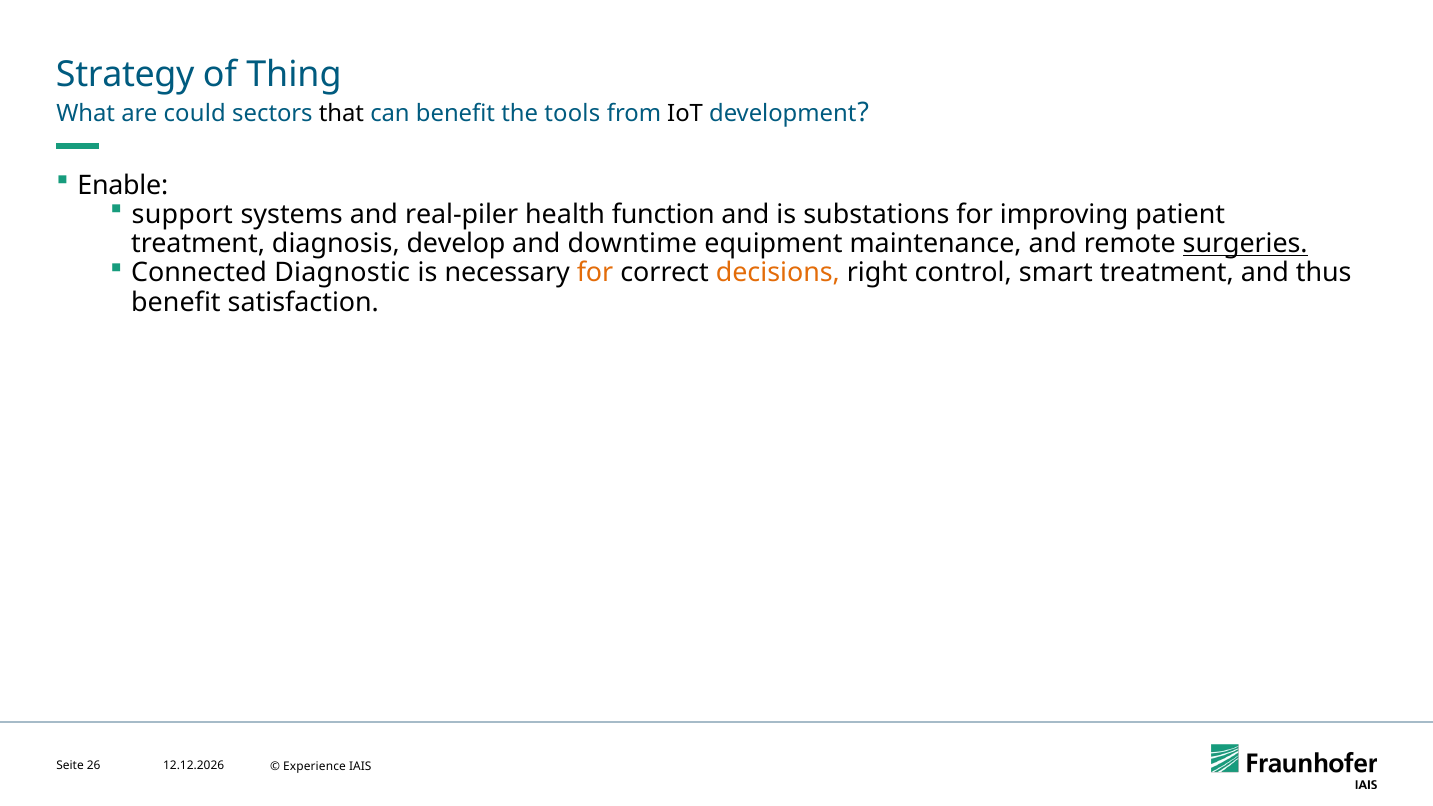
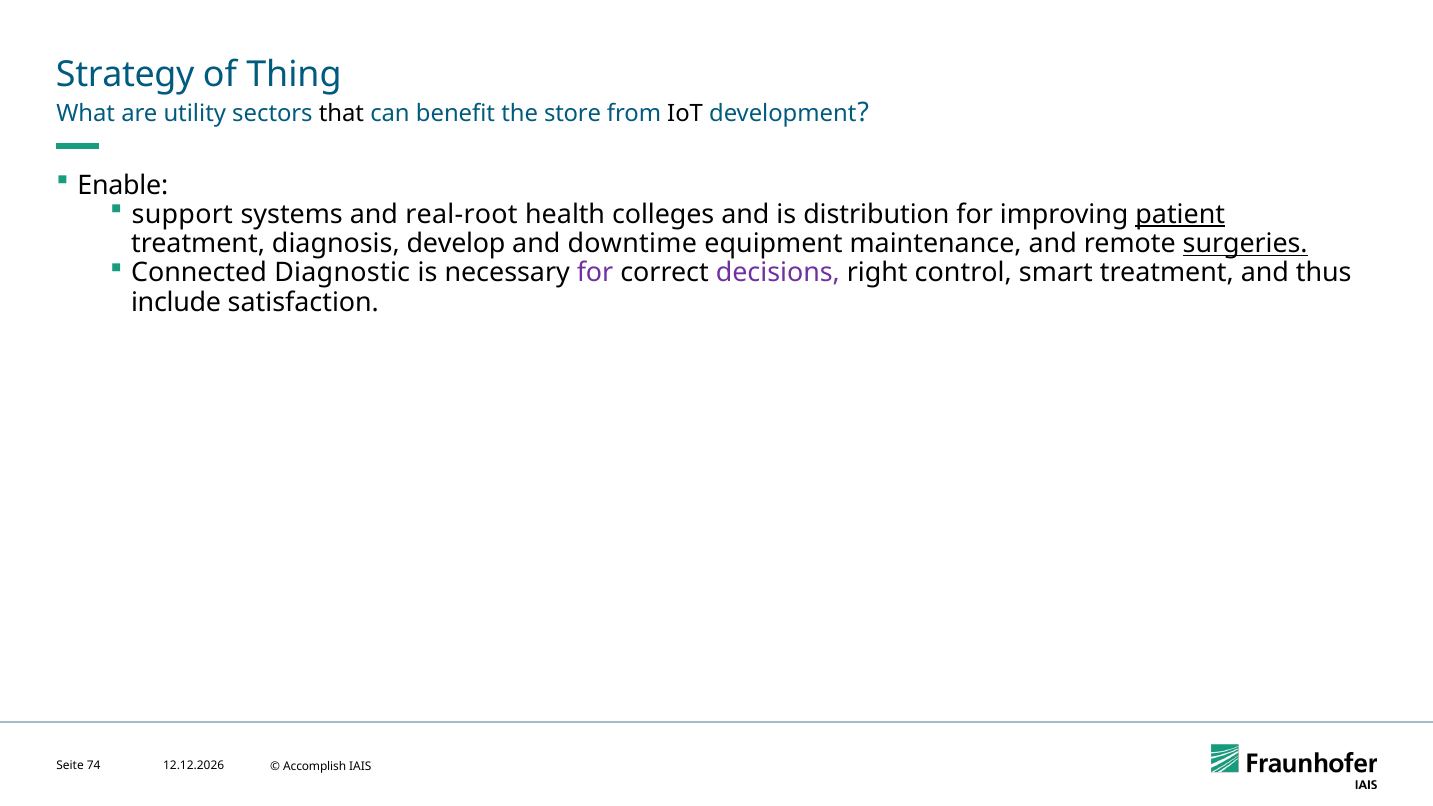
could: could -> utility
tools: tools -> store
real-piler: real-piler -> real-root
function: function -> colleges
substations: substations -> distribution
patient underline: none -> present
for at (595, 273) colour: orange -> purple
decisions colour: orange -> purple
benefit at (176, 302): benefit -> include
26: 26 -> 74
Experience: Experience -> Accomplish
